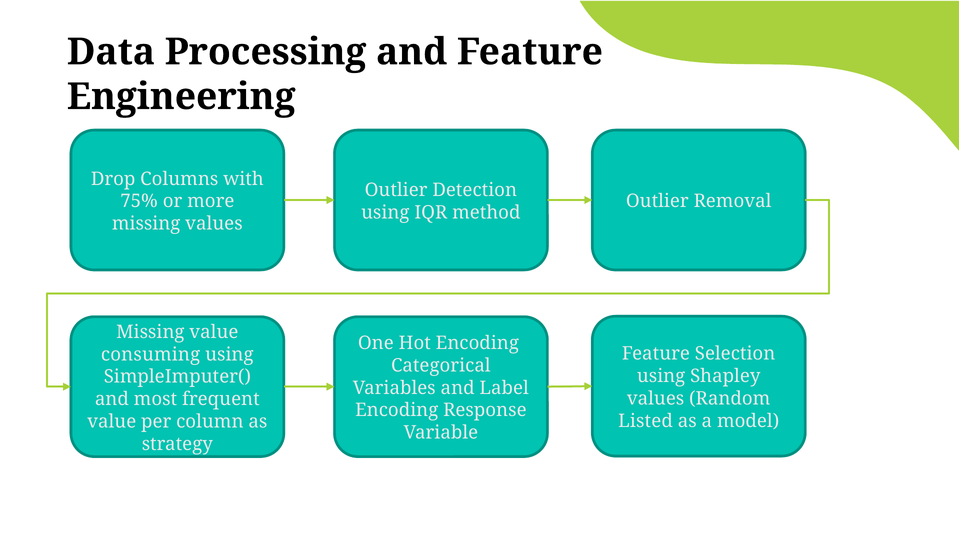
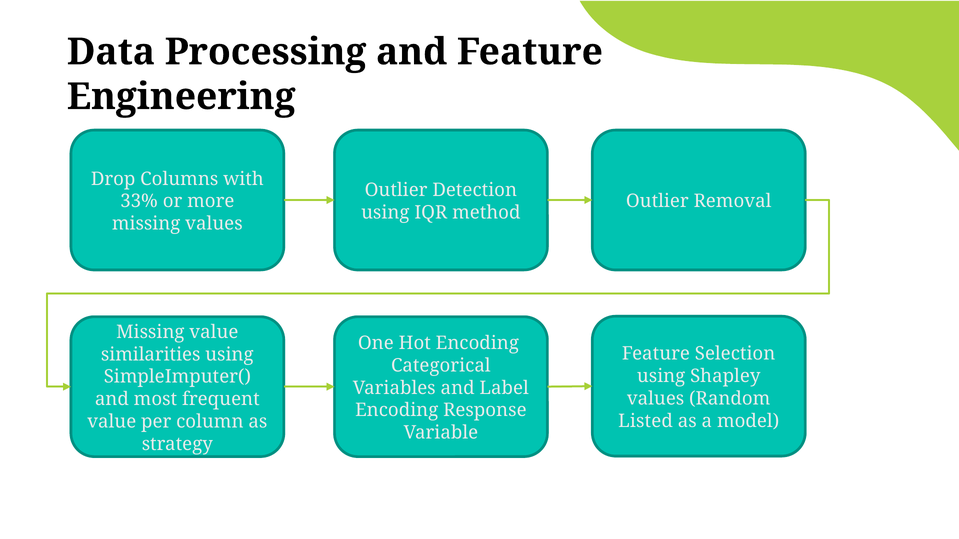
75%: 75% -> 33%
consuming: consuming -> similarities
